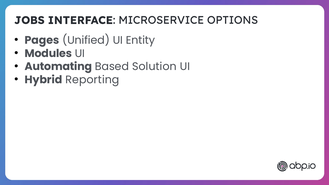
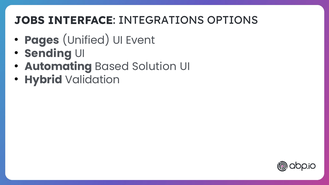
MICROSERVICE: MICROSERVICE -> INTEGRATIONS
Entity: Entity -> Event
Modules: Modules -> Sending
Reporting: Reporting -> Validation
